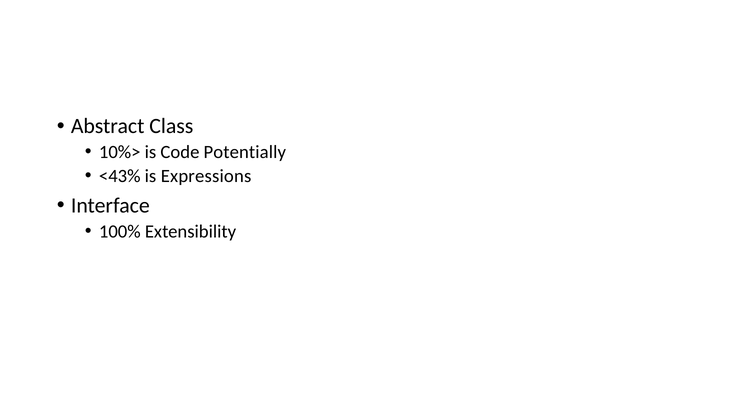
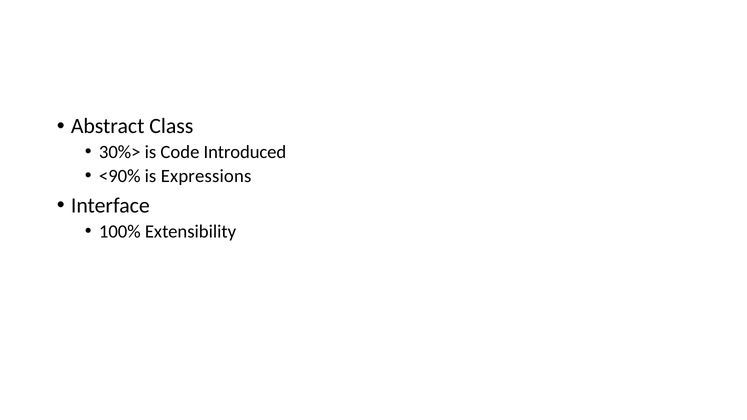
10%>: 10%> -> 30%>
Potentially: Potentially -> Introduced
<43%: <43% -> <90%
